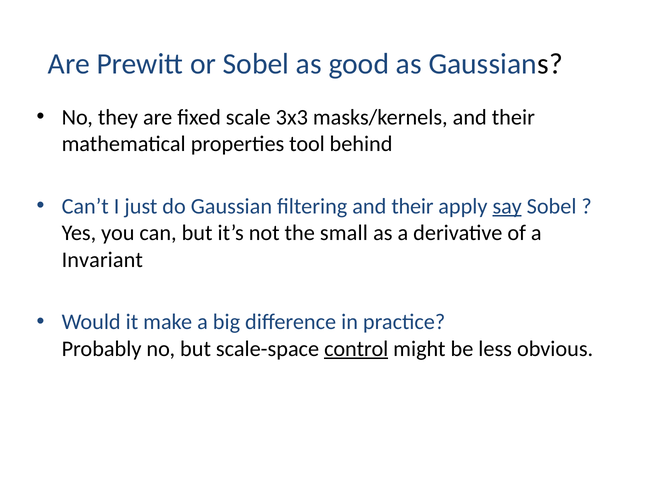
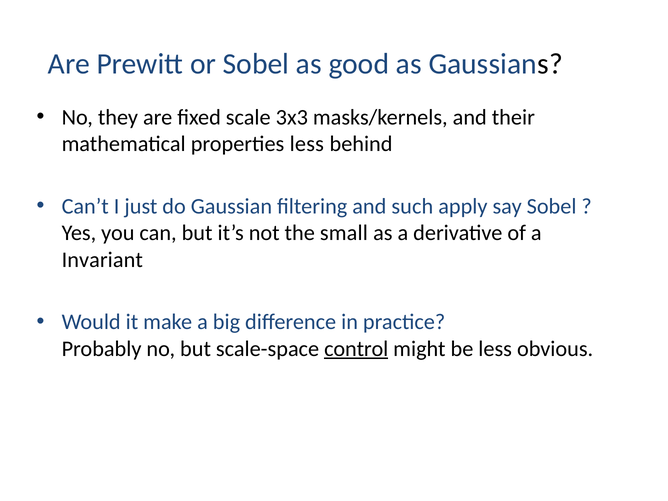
properties tool: tool -> less
filtering and their: their -> such
say underline: present -> none
